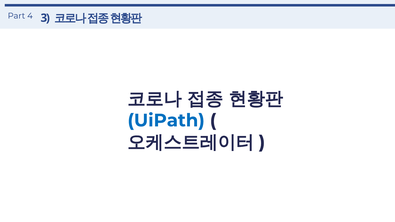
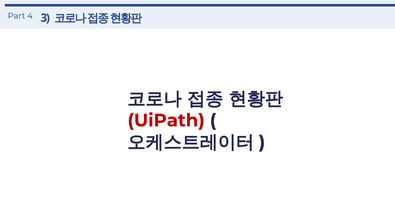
UiPath colour: blue -> red
